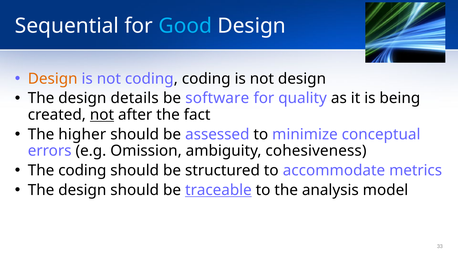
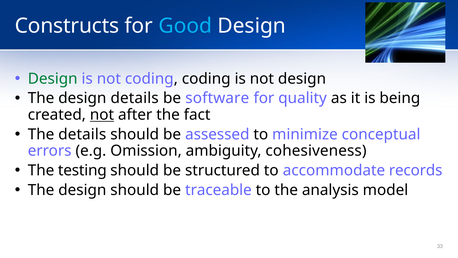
Sequential: Sequential -> Constructs
Design at (53, 79) colour: orange -> green
The higher: higher -> details
The coding: coding -> testing
metrics: metrics -> records
traceable underline: present -> none
